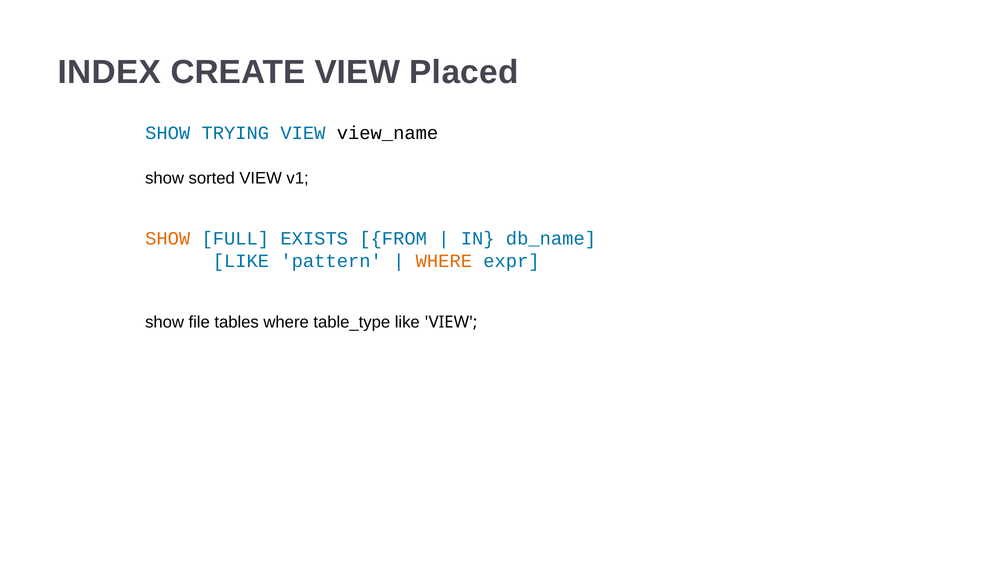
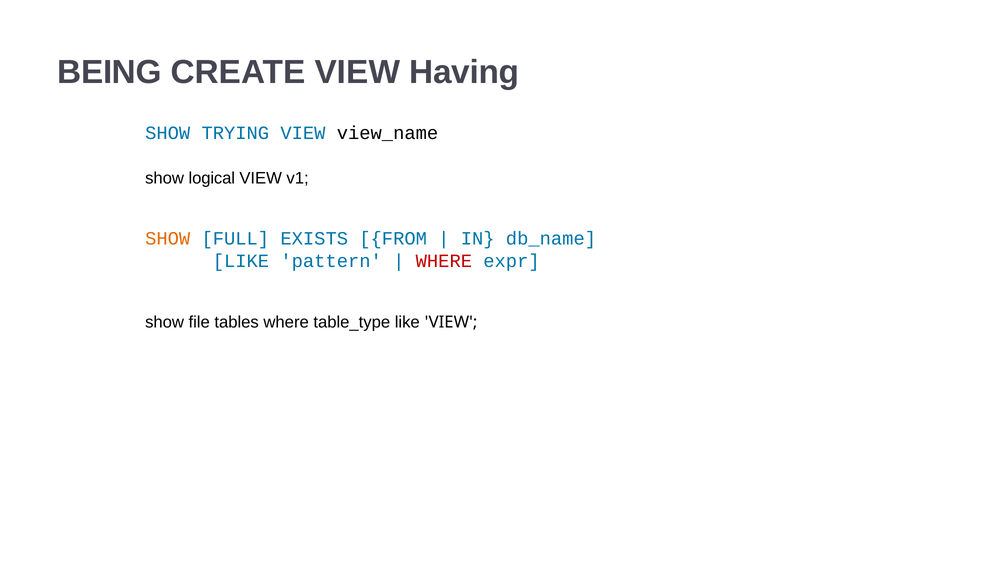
INDEX: INDEX -> BEING
Placed: Placed -> Having
sorted: sorted -> logical
WHERE at (444, 261) colour: orange -> red
